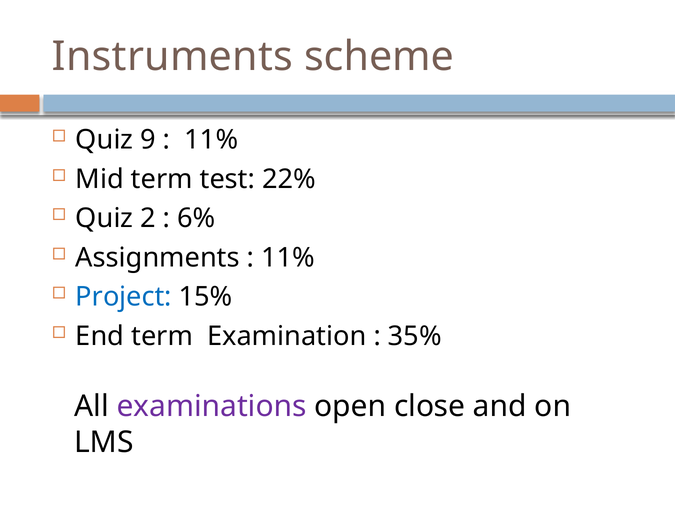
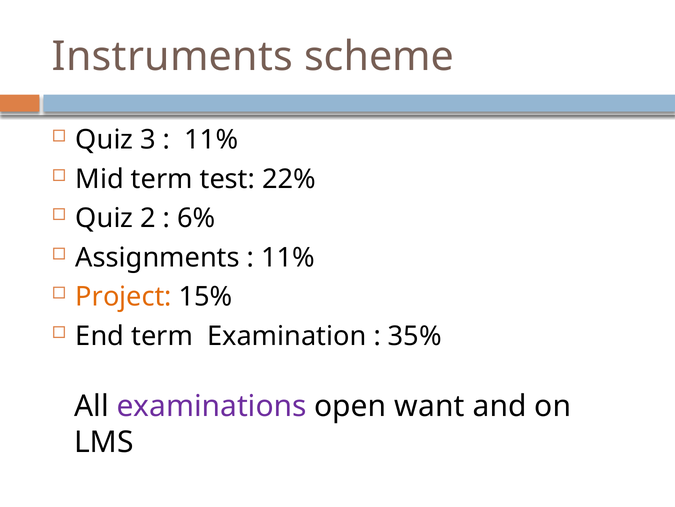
9: 9 -> 3
Project colour: blue -> orange
close: close -> want
